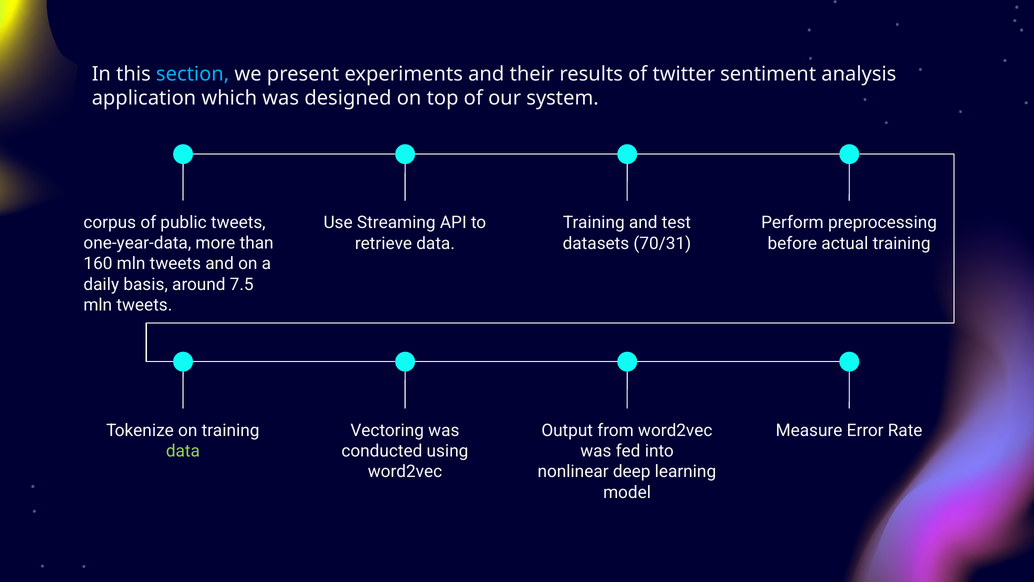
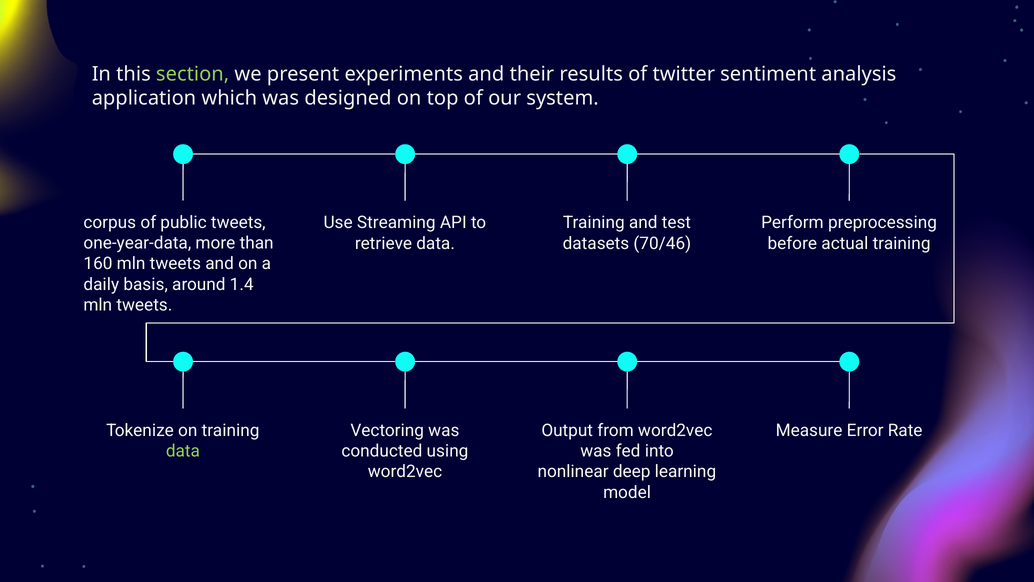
section colour: light blue -> light green
70/31: 70/31 -> 70/46
7.5: 7.5 -> 1.4
